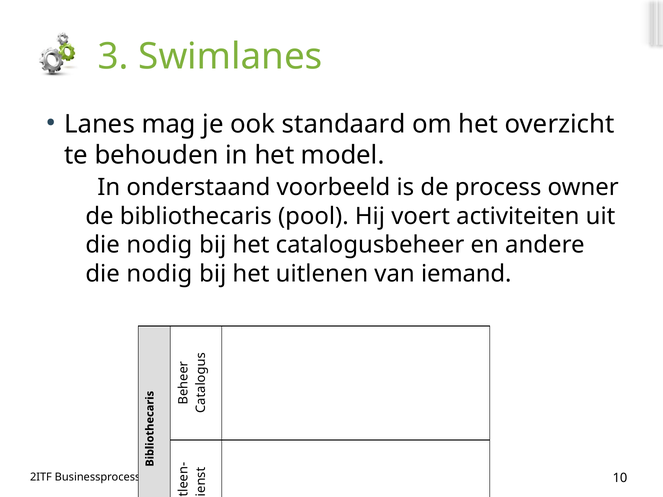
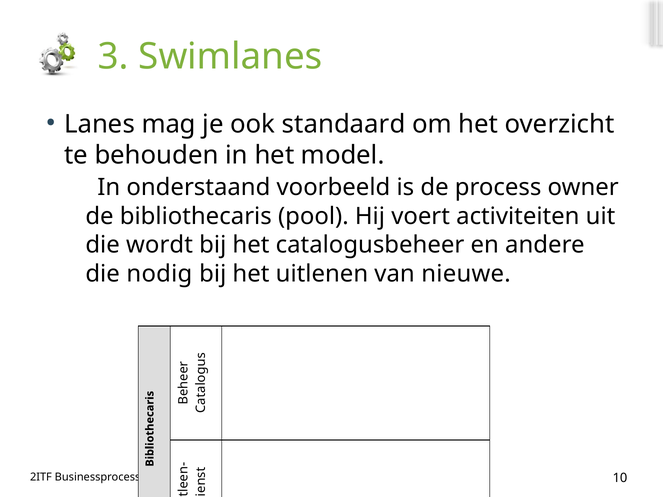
nodig at (159, 245): nodig -> wordt
iemand: iemand -> nieuwe
